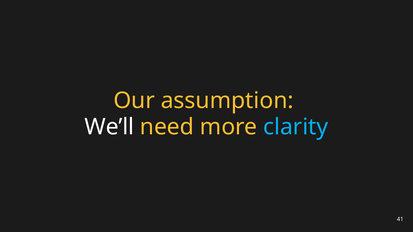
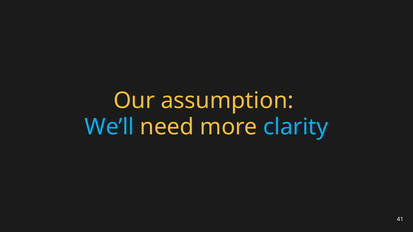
We’ll colour: white -> light blue
